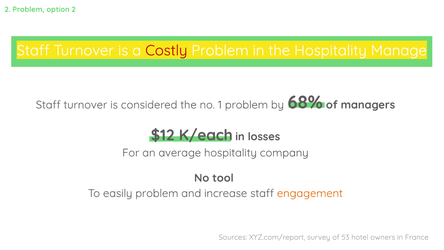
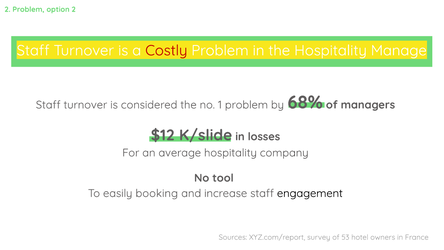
K/each: K/each -> K/slide
easily problem: problem -> booking
engagement colour: orange -> black
